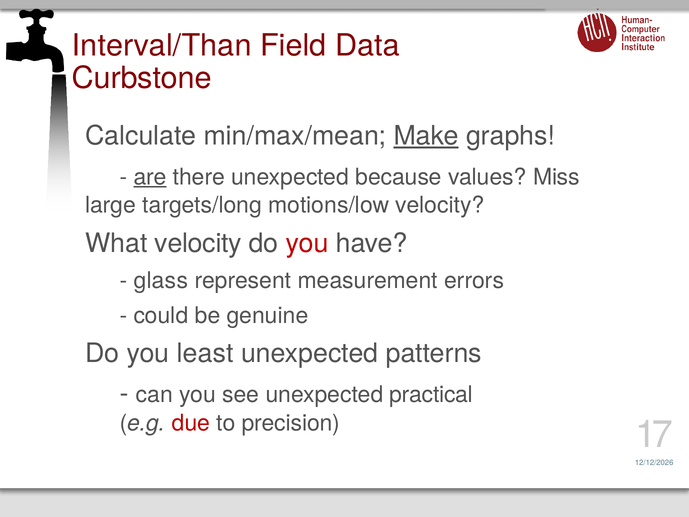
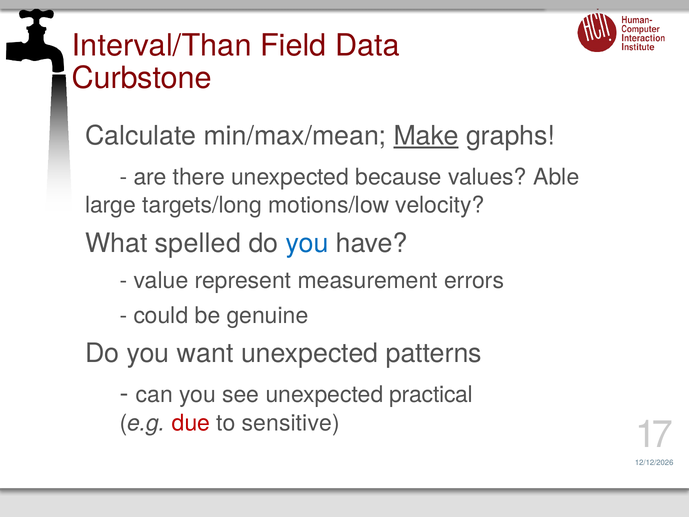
are underline: present -> none
Miss: Miss -> Able
What velocity: velocity -> spelled
you at (307, 243) colour: red -> blue
glass: glass -> value
least: least -> want
precision: precision -> sensitive
